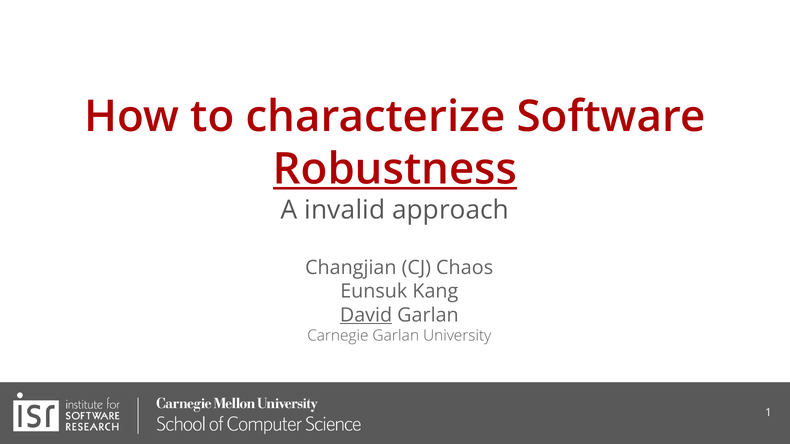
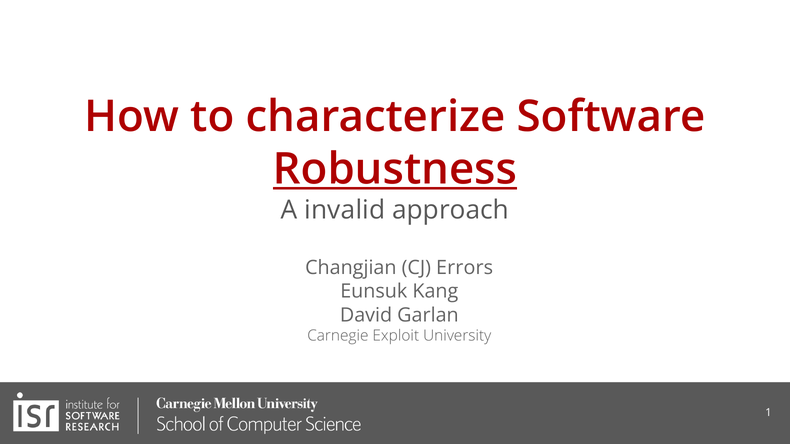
Chaos: Chaos -> Errors
David underline: present -> none
Carnegie Garlan: Garlan -> Exploit
